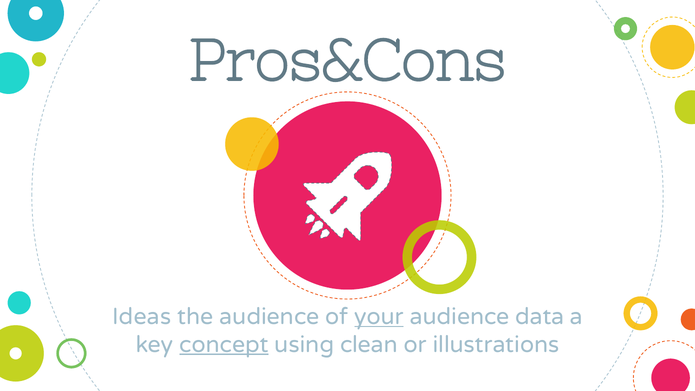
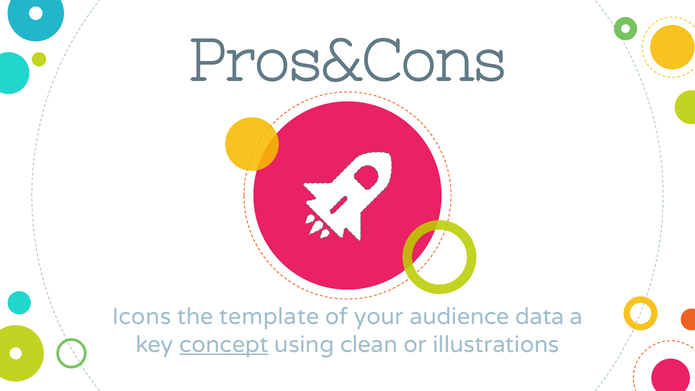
Ideas: Ideas -> Icons
the audience: audience -> template
your underline: present -> none
